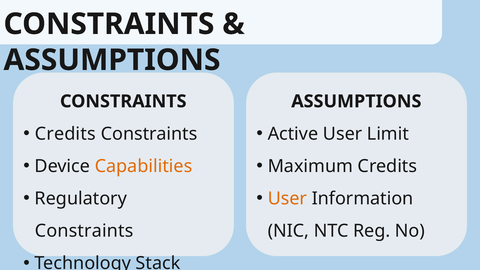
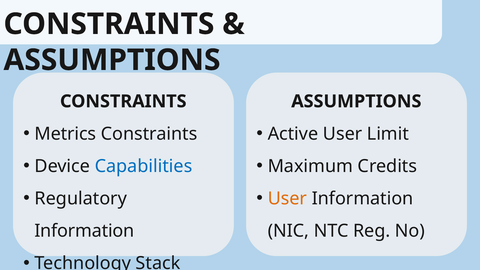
Credits at (65, 134): Credits -> Metrics
Capabilities colour: orange -> blue
Constraints at (84, 231): Constraints -> Information
